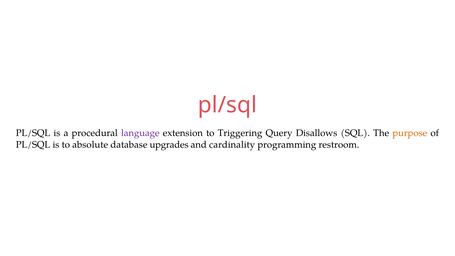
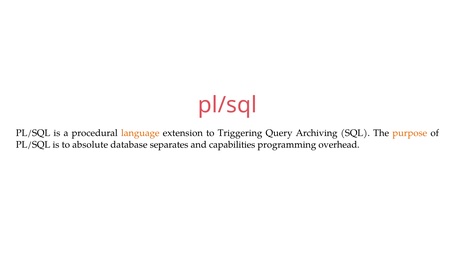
language colour: purple -> orange
Disallows: Disallows -> Archiving
upgrades: upgrades -> separates
cardinality: cardinality -> capabilities
restroom: restroom -> overhead
